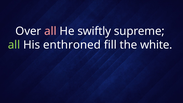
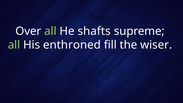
all at (50, 31) colour: pink -> light green
swiftly: swiftly -> shafts
white: white -> wiser
